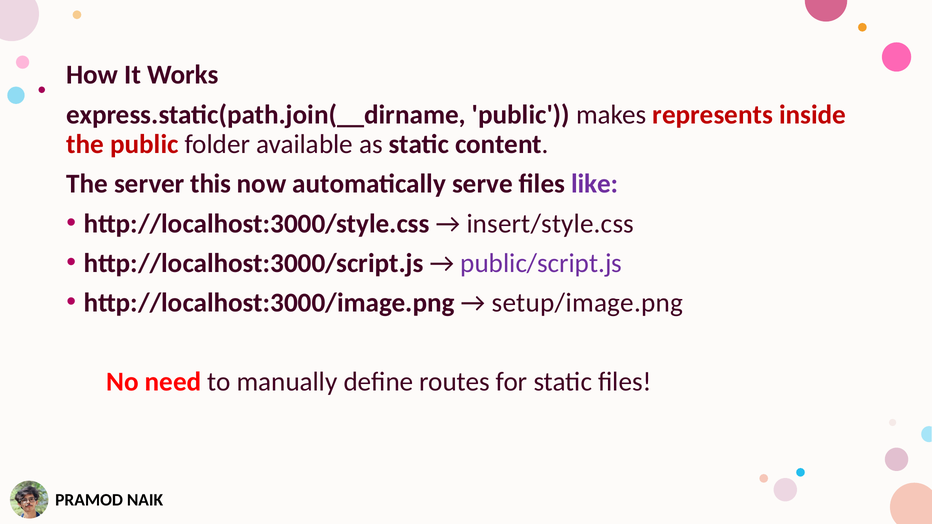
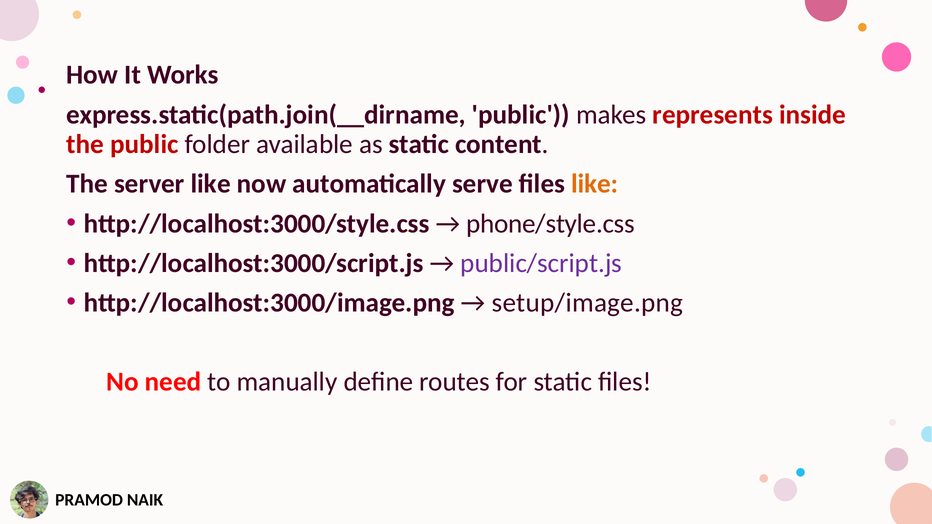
server this: this -> like
like at (595, 184) colour: purple -> orange
insert/style.css: insert/style.css -> phone/style.css
